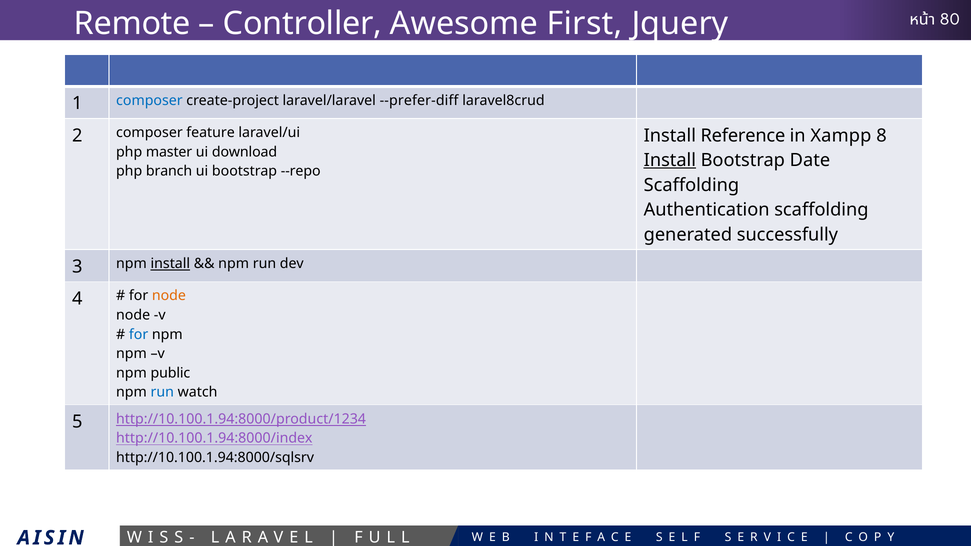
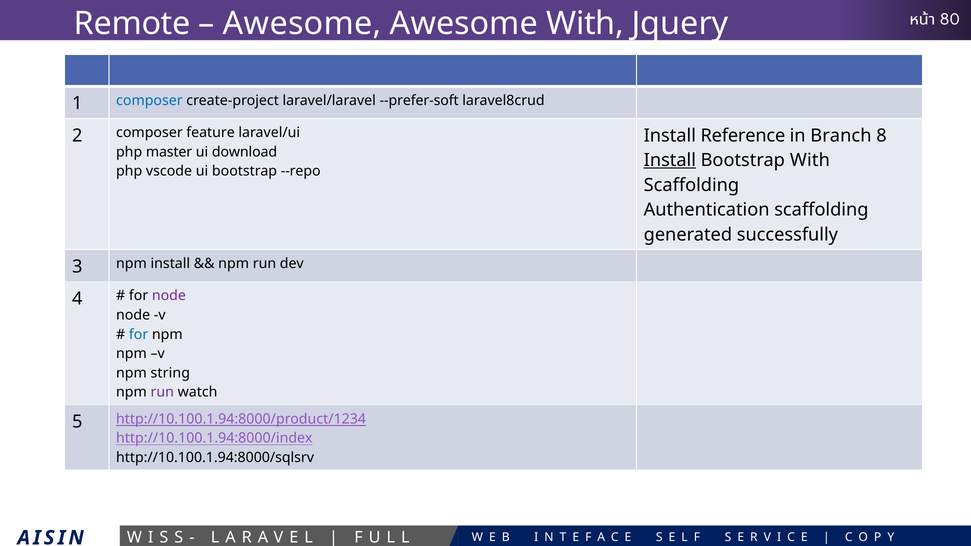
Controller at (302, 24): Controller -> Awesome
Awesome First: First -> With
--prefer-diff: --prefer-diff -> --prefer-soft
Xampp: Xampp -> Branch
Bootstrap Date: Date -> With
branch: branch -> vscode
install at (170, 264) underline: present -> none
node at (169, 296) colour: orange -> purple
public: public -> string
run at (162, 392) colour: blue -> purple
